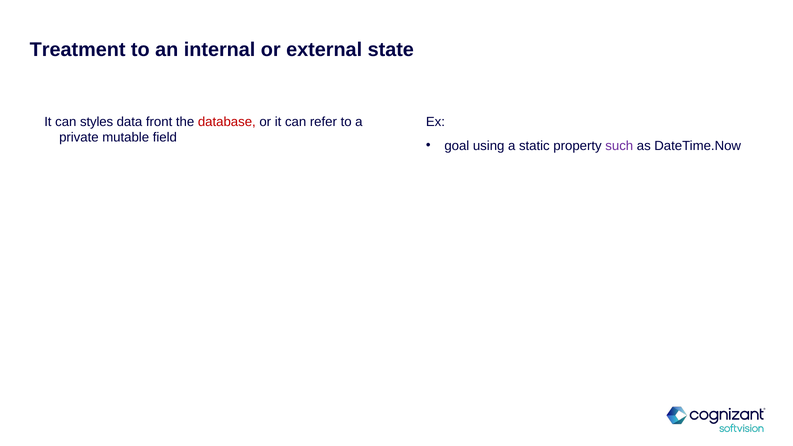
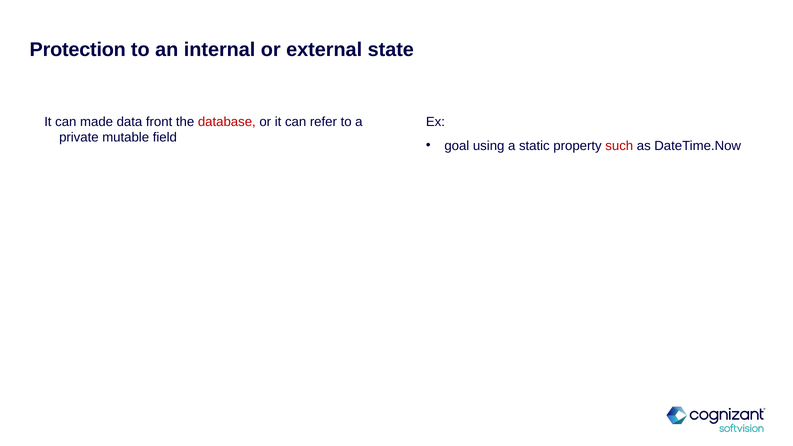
Treatment: Treatment -> Protection
styles: styles -> made
such colour: purple -> red
